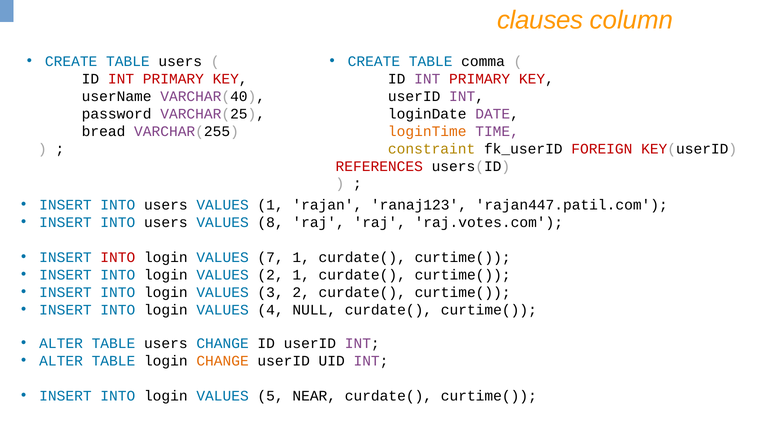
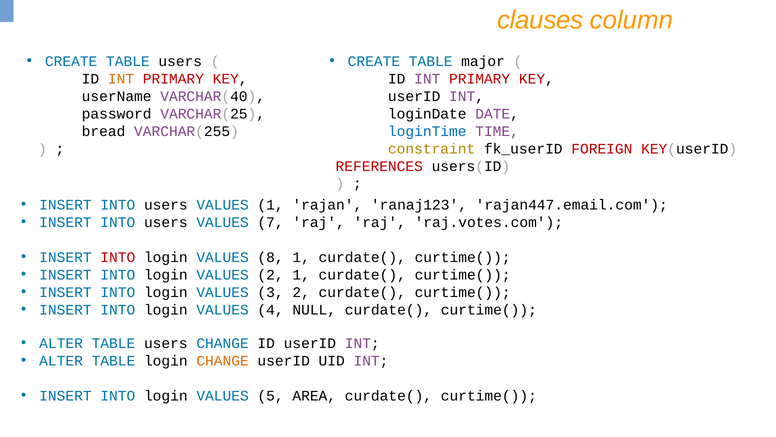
comma: comma -> major
INT at (121, 79) colour: red -> orange
loginTime colour: orange -> blue
rajan447.patil.com: rajan447.patil.com -> rajan447.email.com
8: 8 -> 7
7: 7 -> 8
NEAR: NEAR -> AREA
